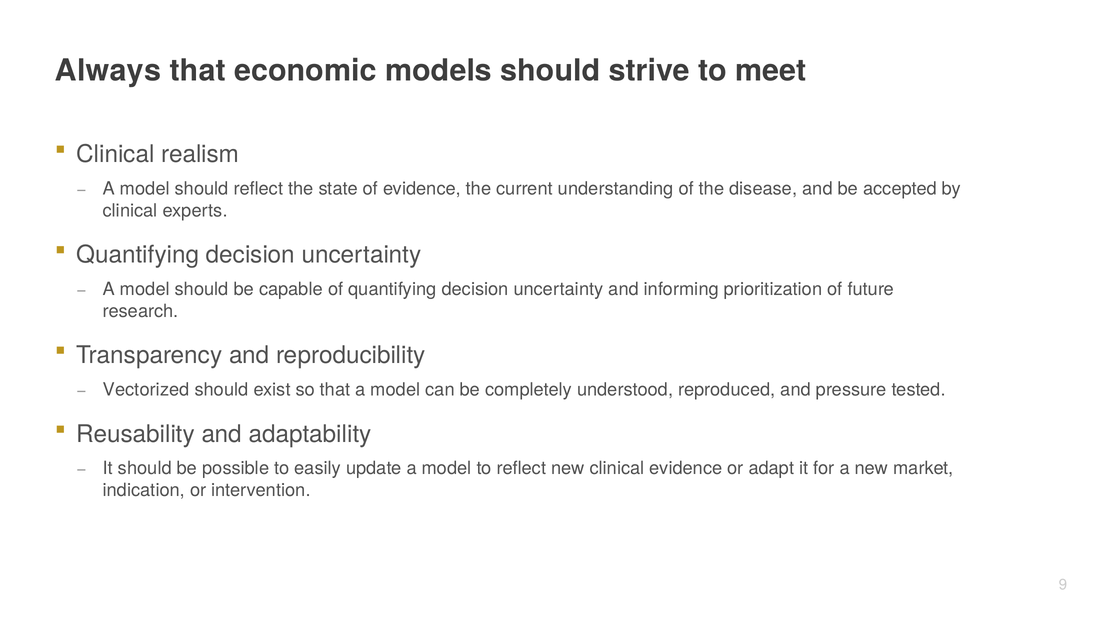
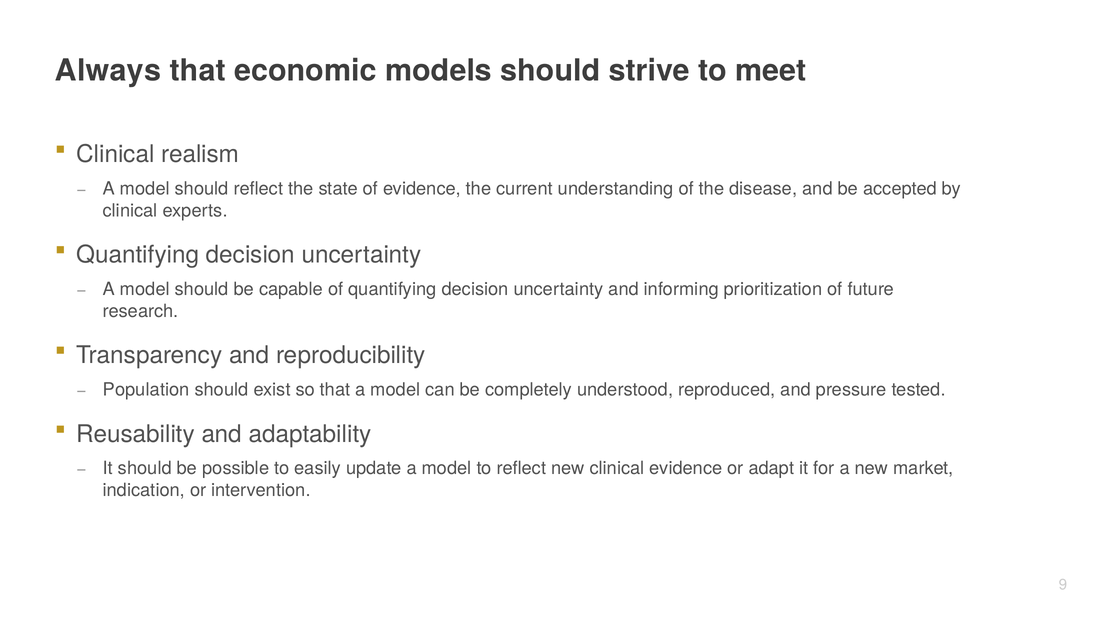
Vectorized: Vectorized -> Population
